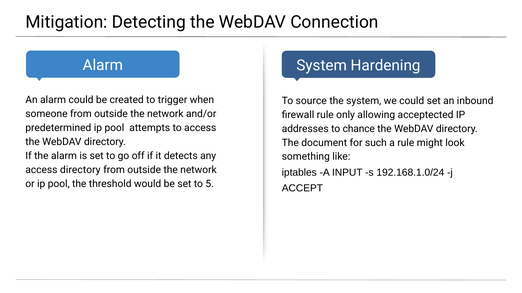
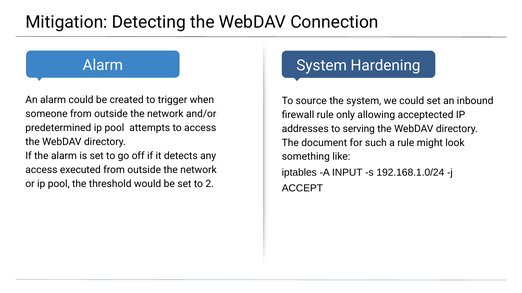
chance: chance -> serving
access directory: directory -> executed
5: 5 -> 2
